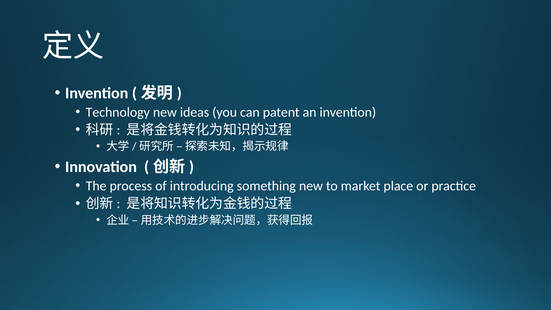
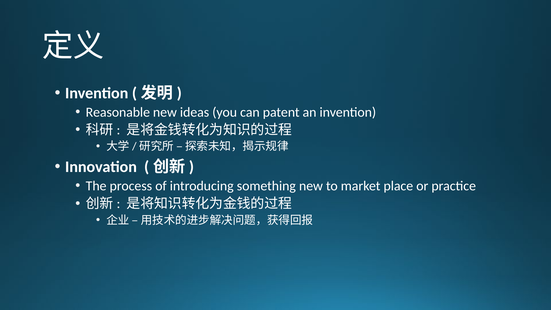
Technology: Technology -> Reasonable
